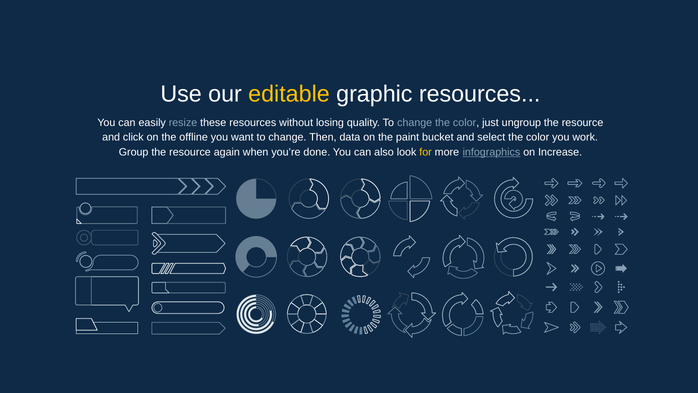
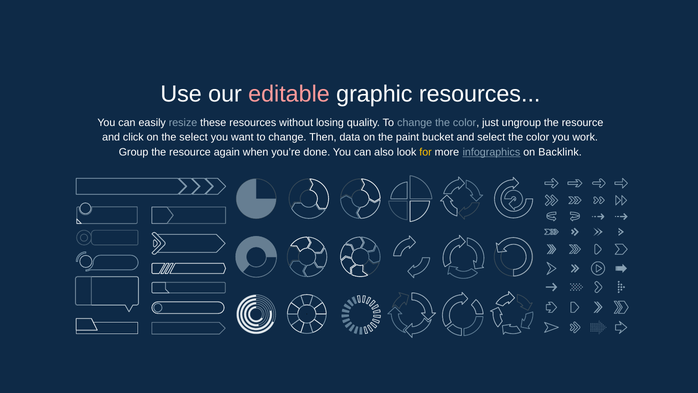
editable colour: yellow -> pink
the offline: offline -> select
Increase: Increase -> Backlink
